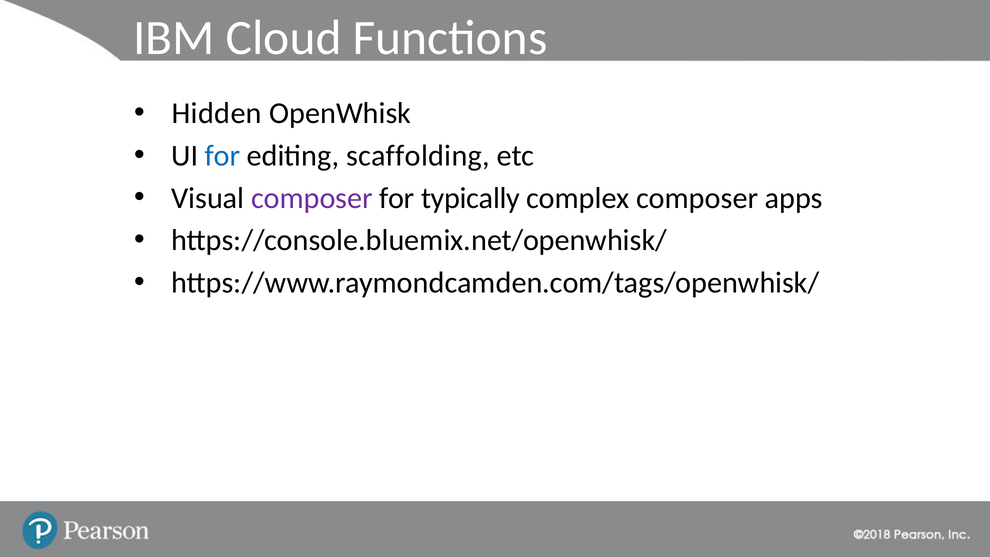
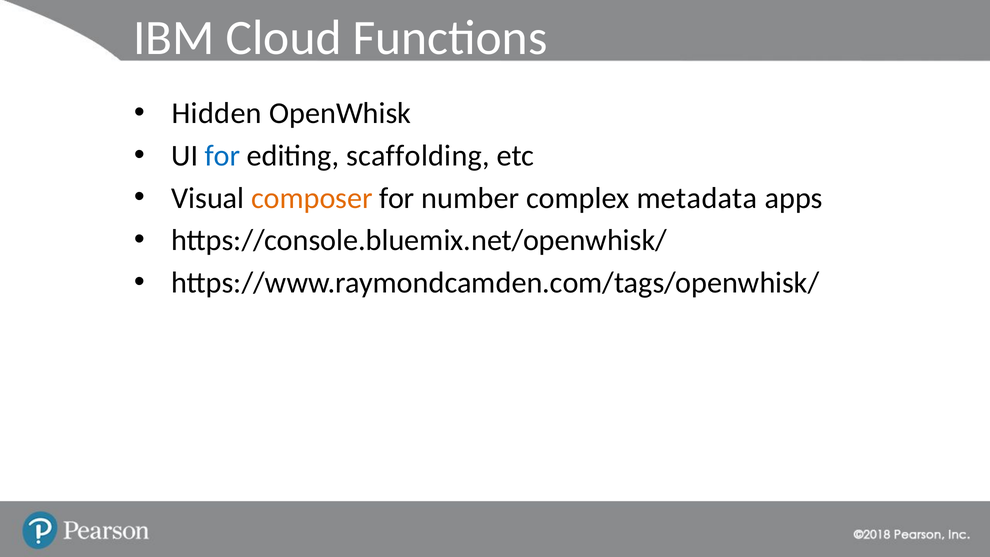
composer at (312, 198) colour: purple -> orange
typically: typically -> number
complex composer: composer -> metadata
